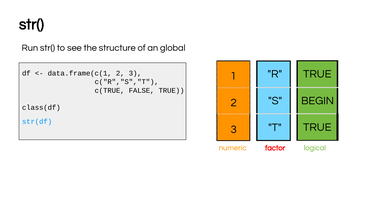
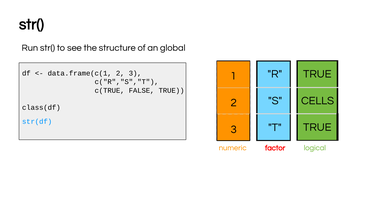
BEGIN: BEGIN -> CELLS
